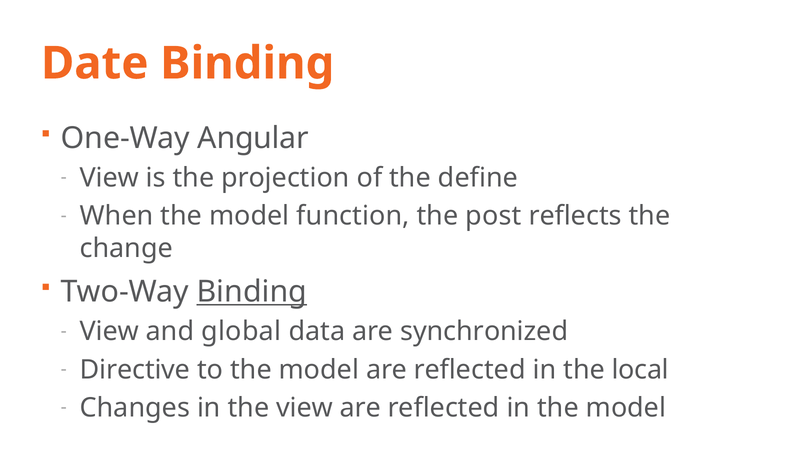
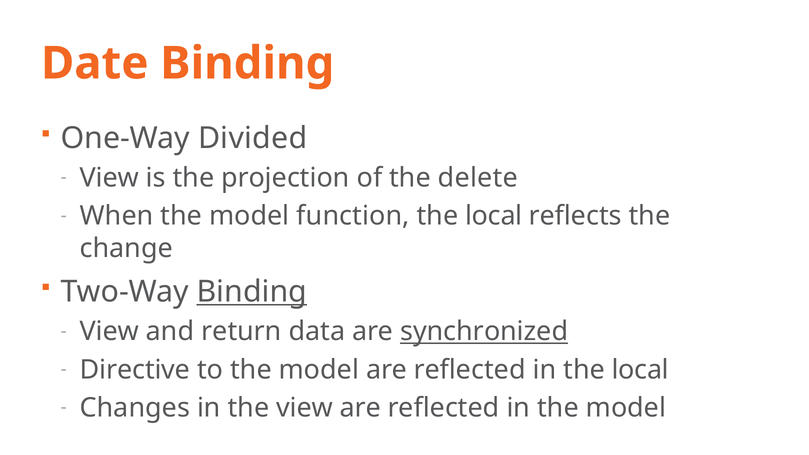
Angular: Angular -> Divided
define: define -> delete
post at (493, 216): post -> local
global: global -> return
synchronized underline: none -> present
